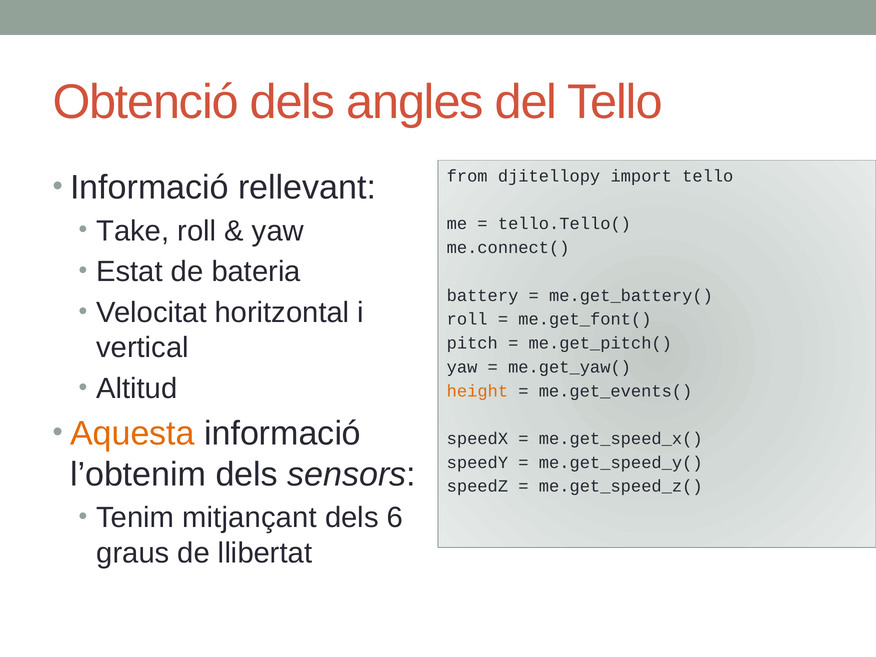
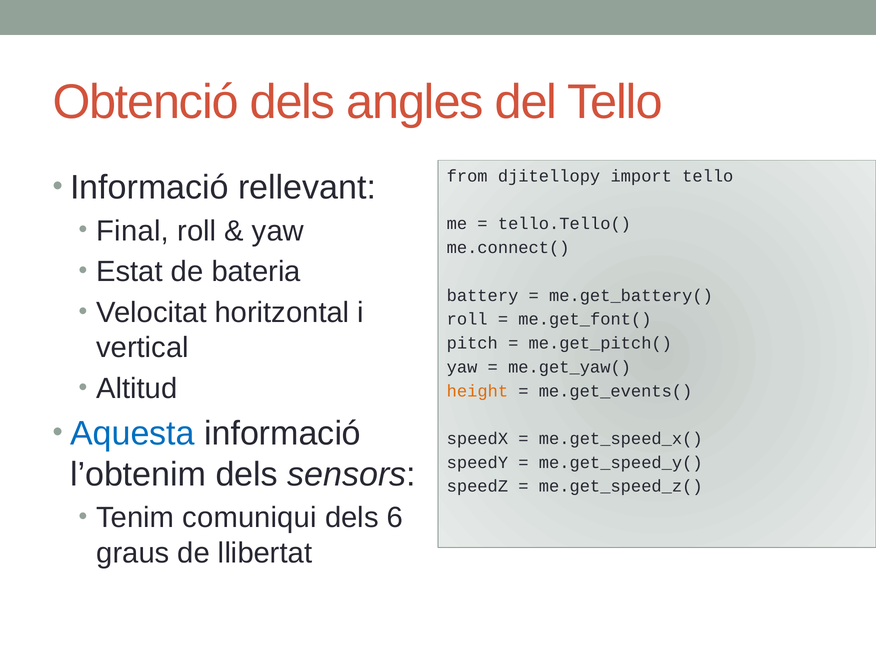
Take: Take -> Final
Aquesta colour: orange -> blue
mitjançant: mitjançant -> comuniqui
